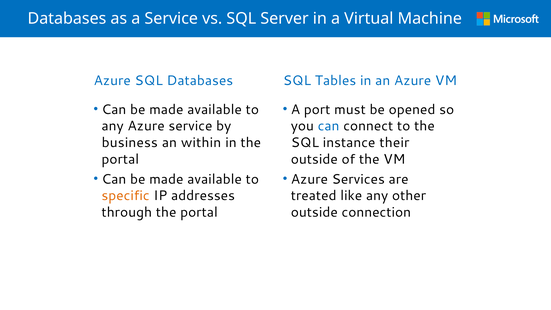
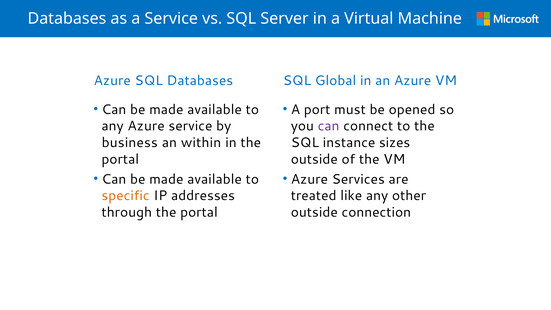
Tables: Tables -> Global
can at (329, 126) colour: blue -> purple
their: their -> sizes
